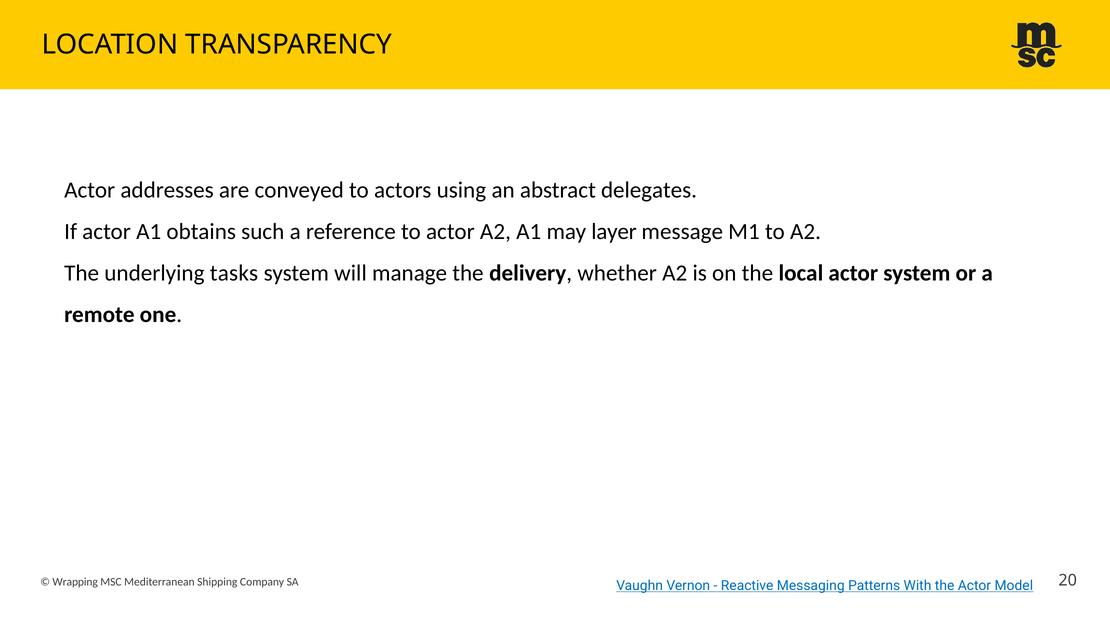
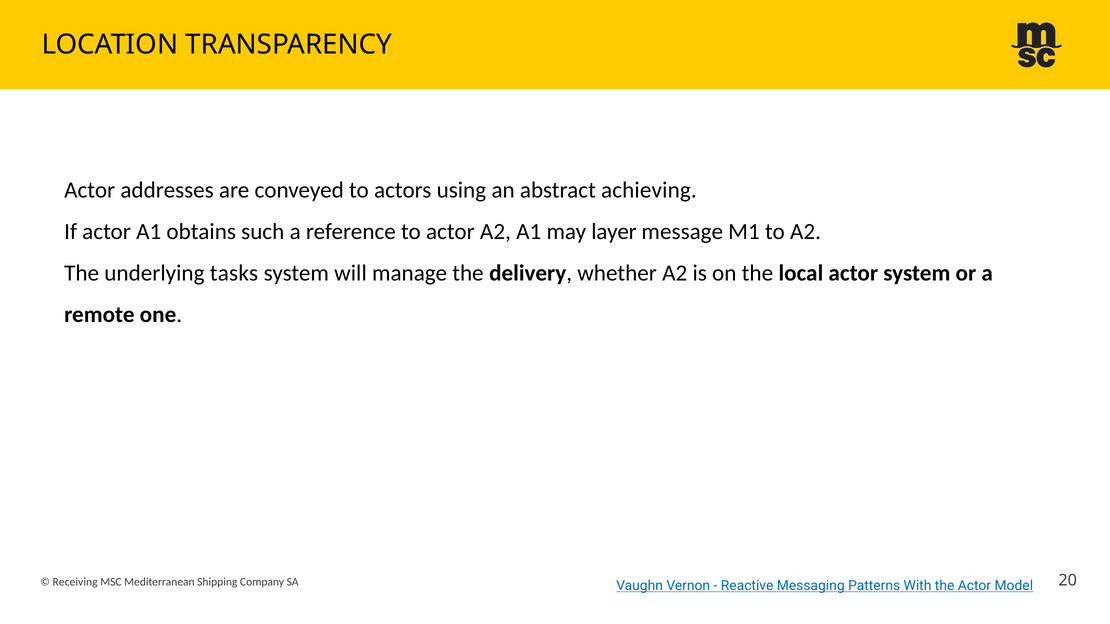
delegates: delegates -> achieving
Wrapping: Wrapping -> Receiving
